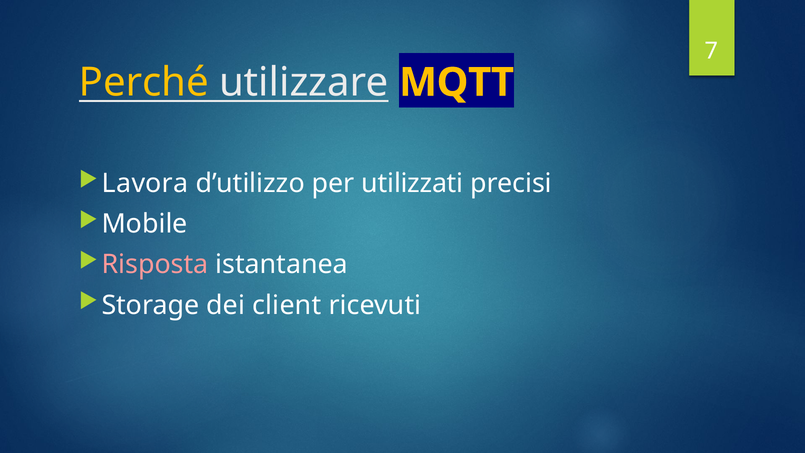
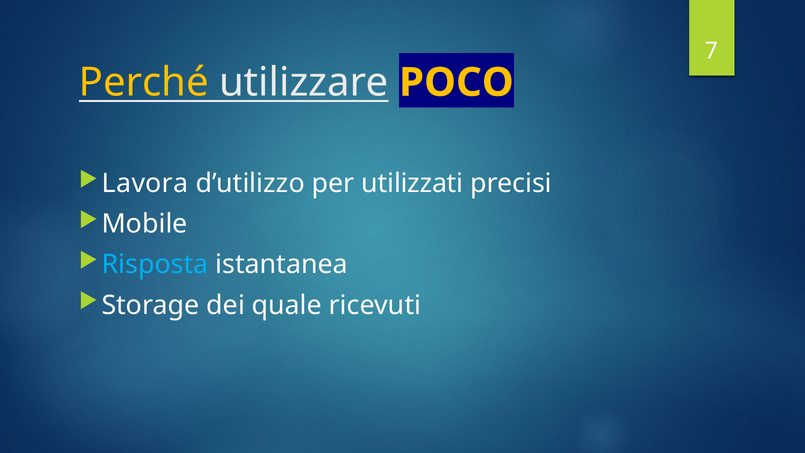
MQTT: MQTT -> POCO
Risposta colour: pink -> light blue
client: client -> quale
